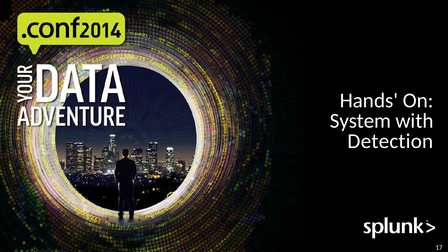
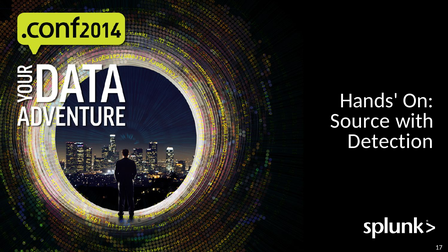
System: System -> Source
